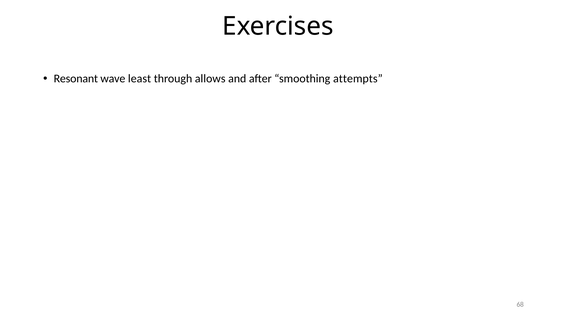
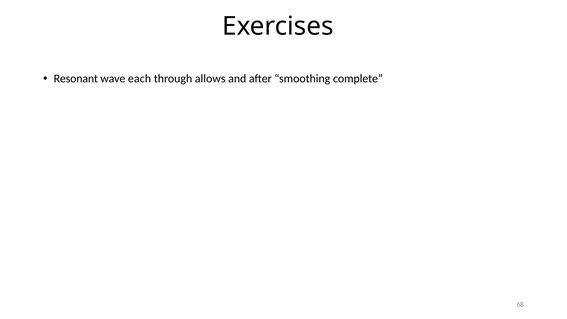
least: least -> each
attempts: attempts -> complete
